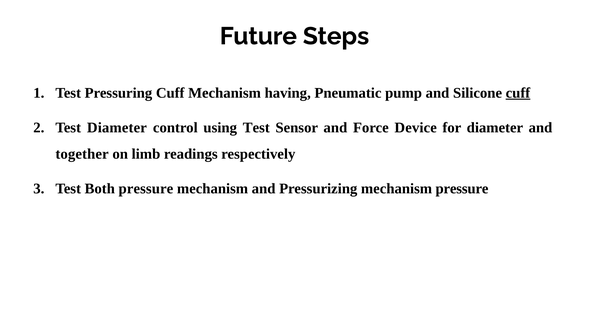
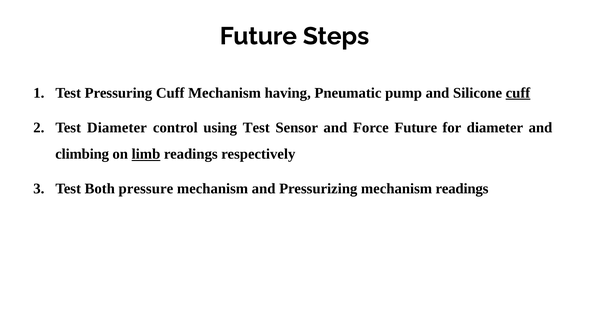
Force Device: Device -> Future
together: together -> climbing
limb underline: none -> present
mechanism pressure: pressure -> readings
